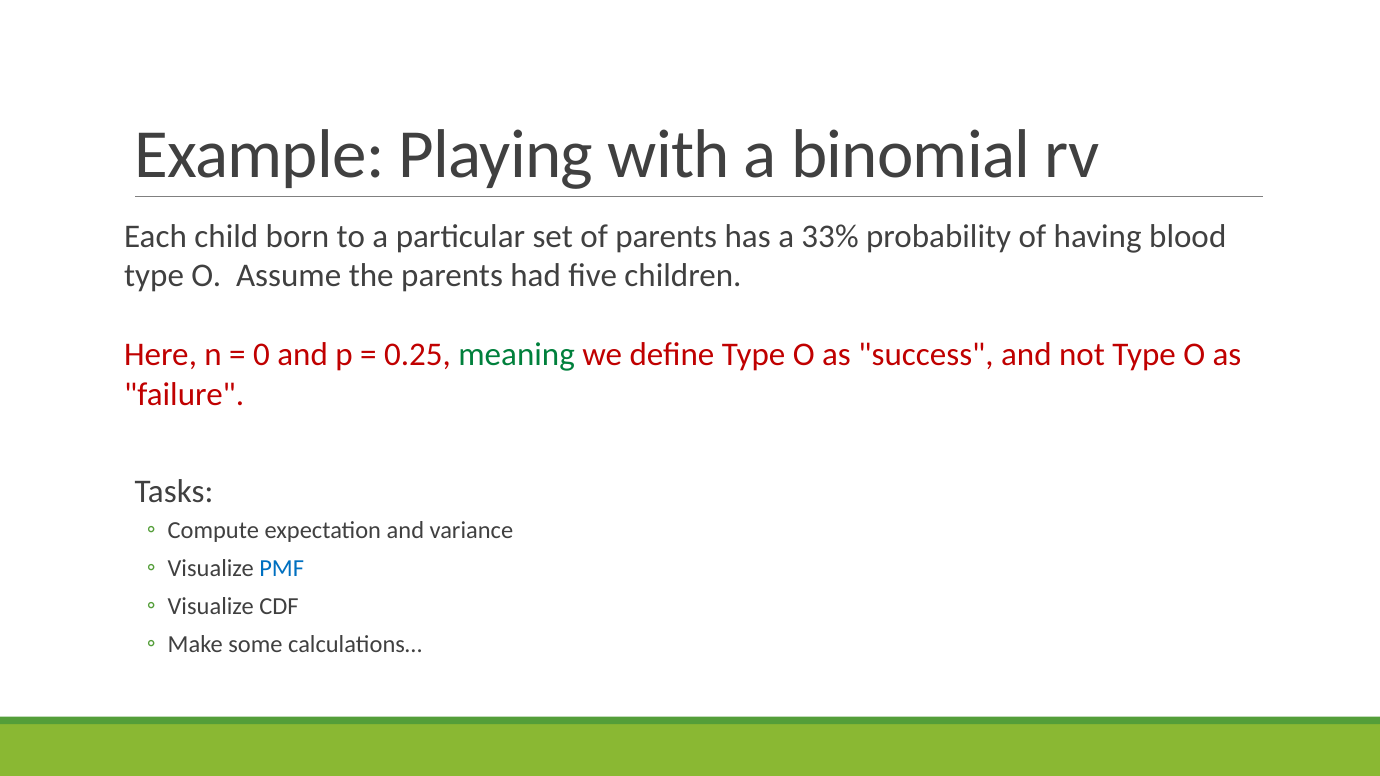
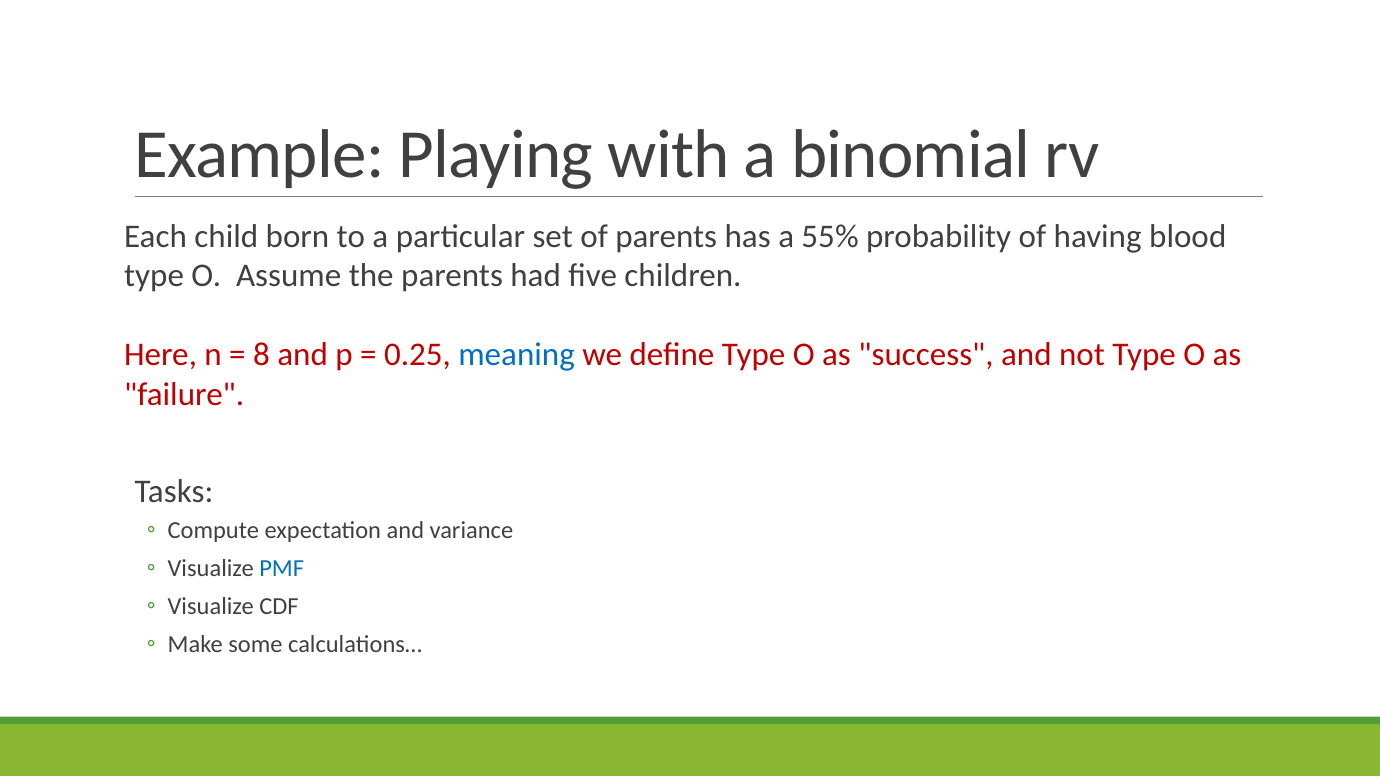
33%: 33% -> 55%
0: 0 -> 8
meaning colour: green -> blue
